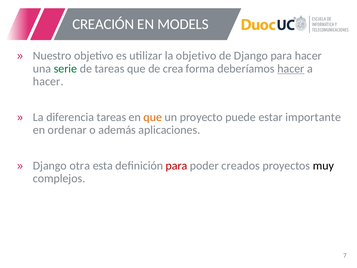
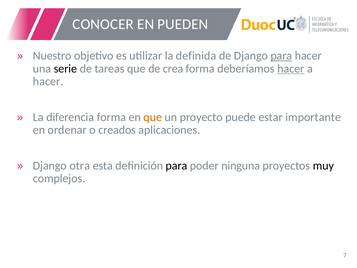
CREACIÓN: CREACIÓN -> CONOCER
MODELS: MODELS -> PUEDEN
la objetivo: objetivo -> definida
para at (281, 56) underline: none -> present
serie colour: green -> black
diferencia tareas: tareas -> forma
además: además -> creados
para at (177, 165) colour: red -> black
creados: creados -> ninguna
